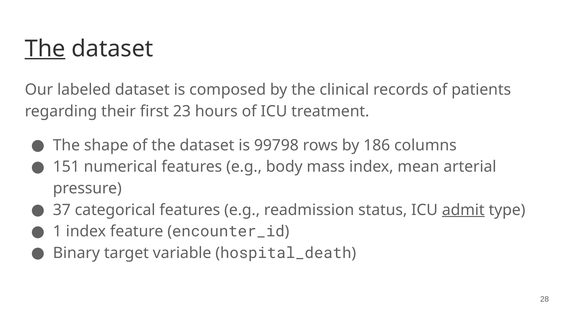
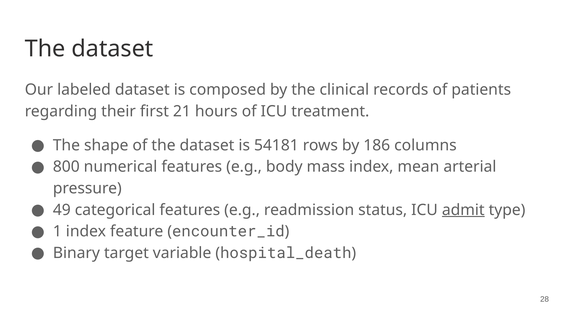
The at (45, 49) underline: present -> none
23: 23 -> 21
99798: 99798 -> 54181
151: 151 -> 800
37: 37 -> 49
